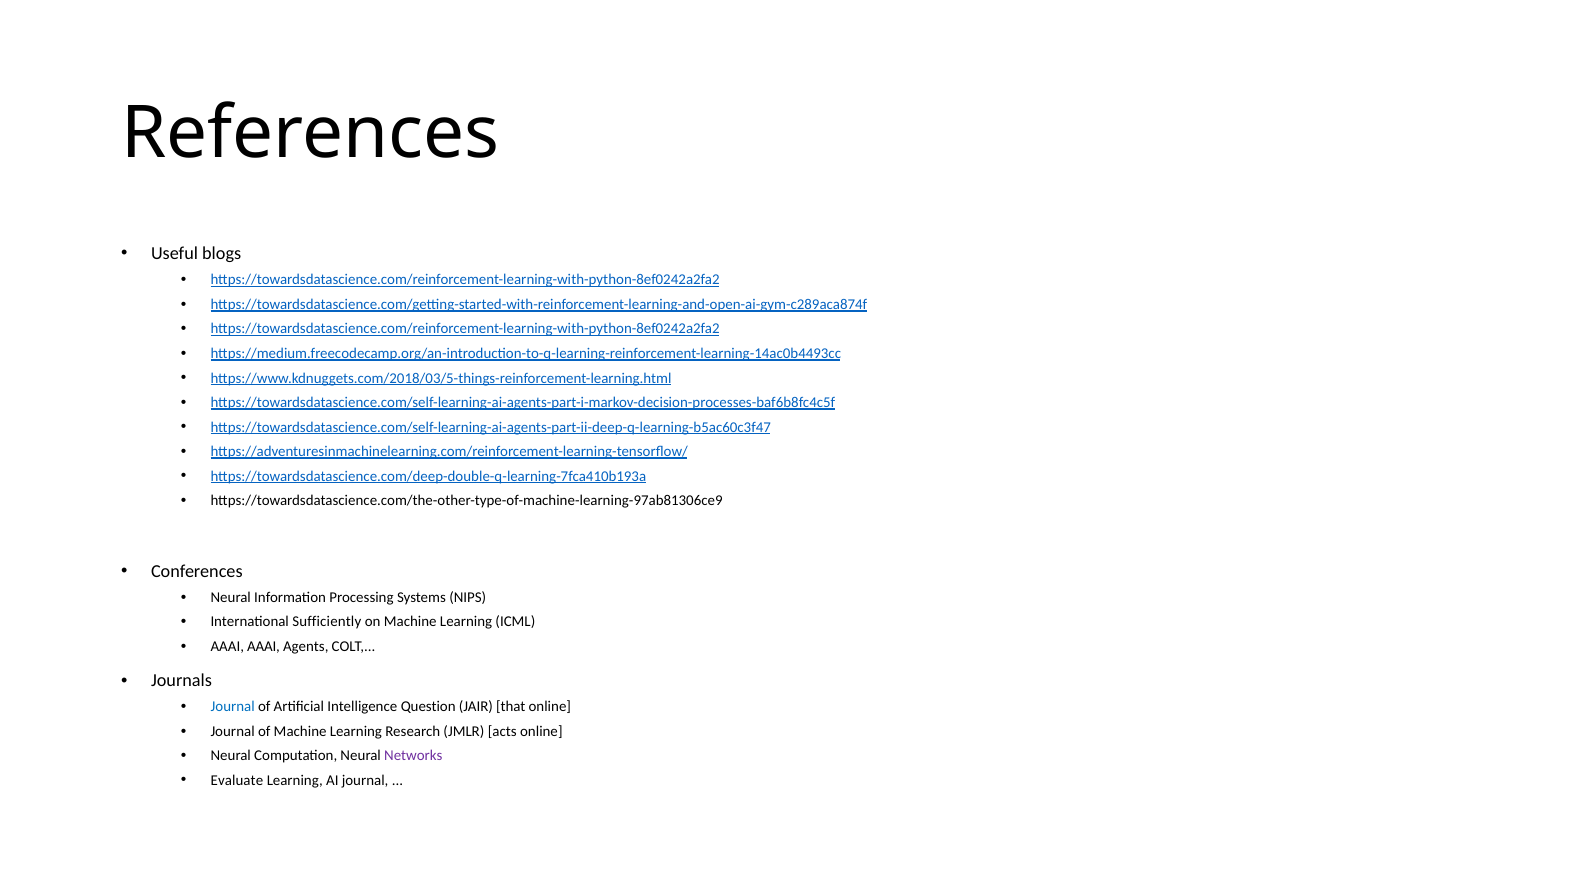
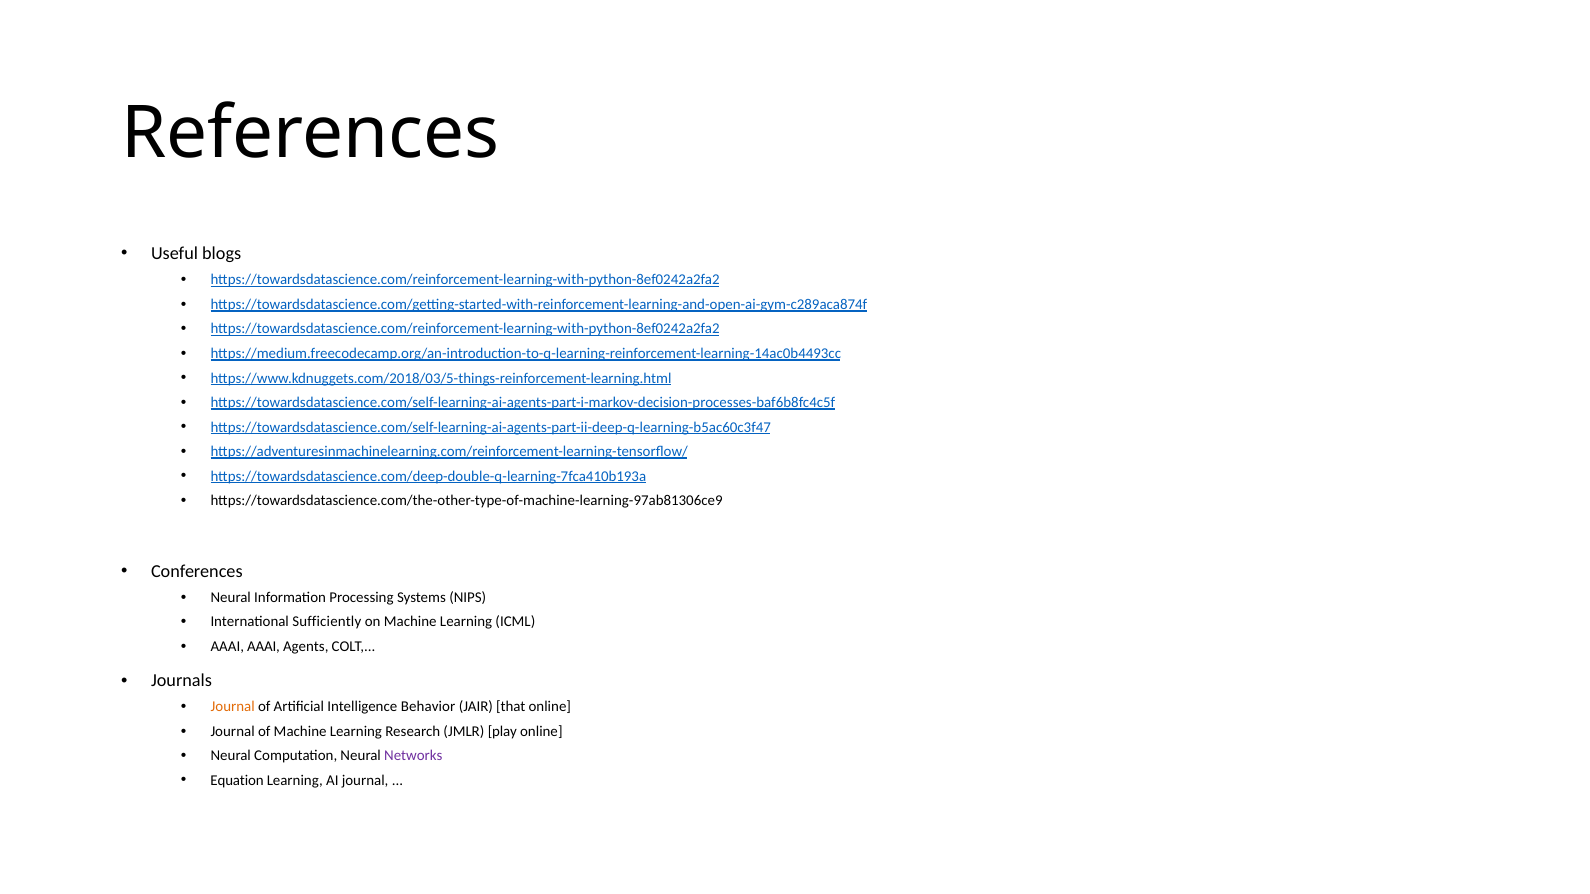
Journal at (233, 707) colour: blue -> orange
Question: Question -> Behavior
acts: acts -> play
Evaluate: Evaluate -> Equation
